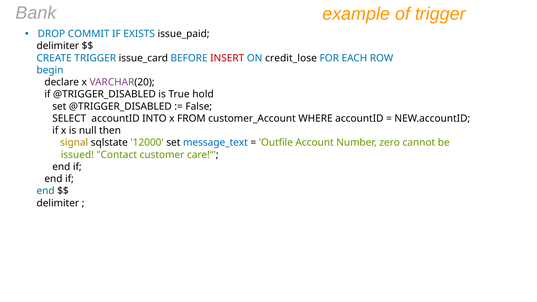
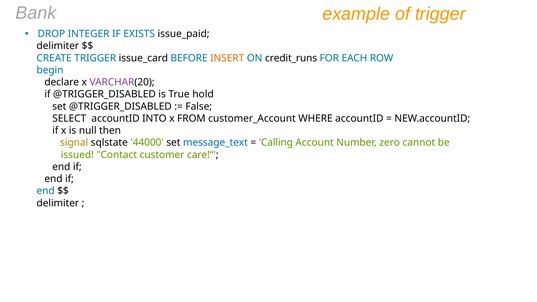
COMMIT: COMMIT -> INTEGER
INSERT colour: red -> orange
credit_lose: credit_lose -> credit_runs
12000: 12000 -> 44000
Outfile: Outfile -> Calling
